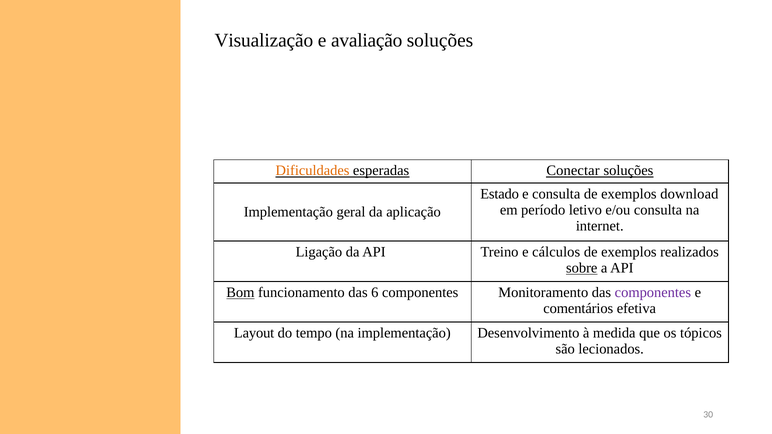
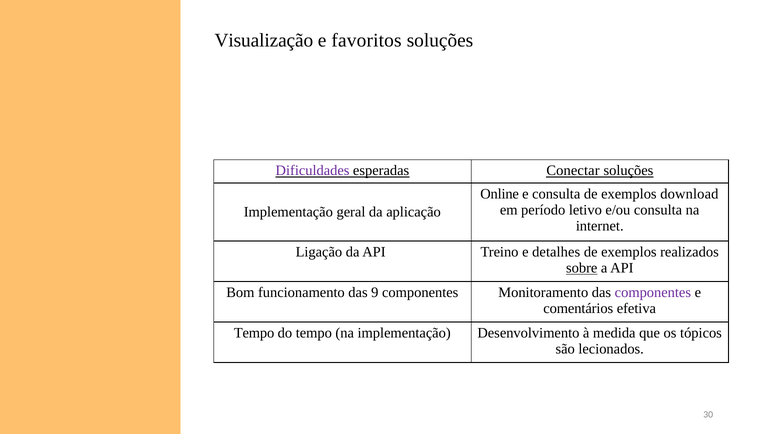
avaliação: avaliação -> favoritos
Dificuldades colour: orange -> purple
Estado: Estado -> Online
cálculos: cálculos -> detalhes
Bom underline: present -> none
6: 6 -> 9
Layout at (254, 333): Layout -> Tempo
